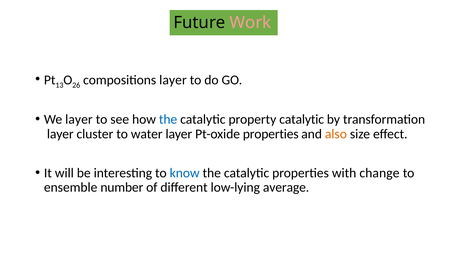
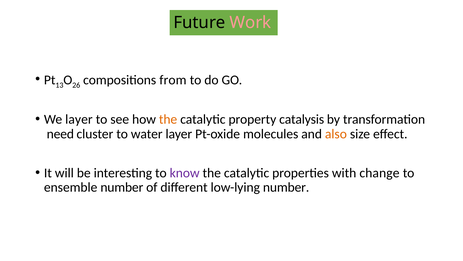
compositions layer: layer -> from
the at (168, 119) colour: blue -> orange
property catalytic: catalytic -> catalysis
layer at (60, 134): layer -> need
Pt-oxide properties: properties -> molecules
know colour: blue -> purple
low-lying average: average -> number
